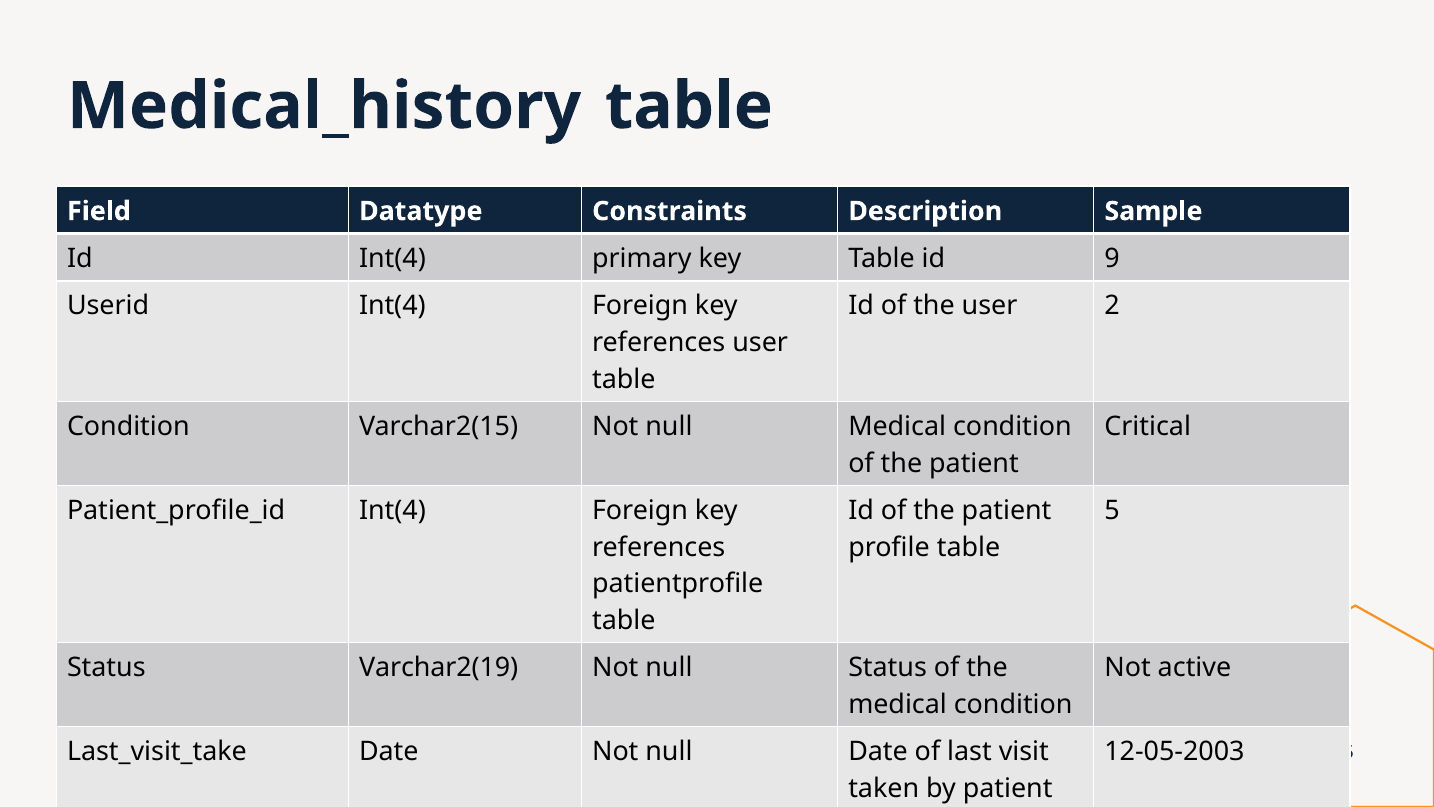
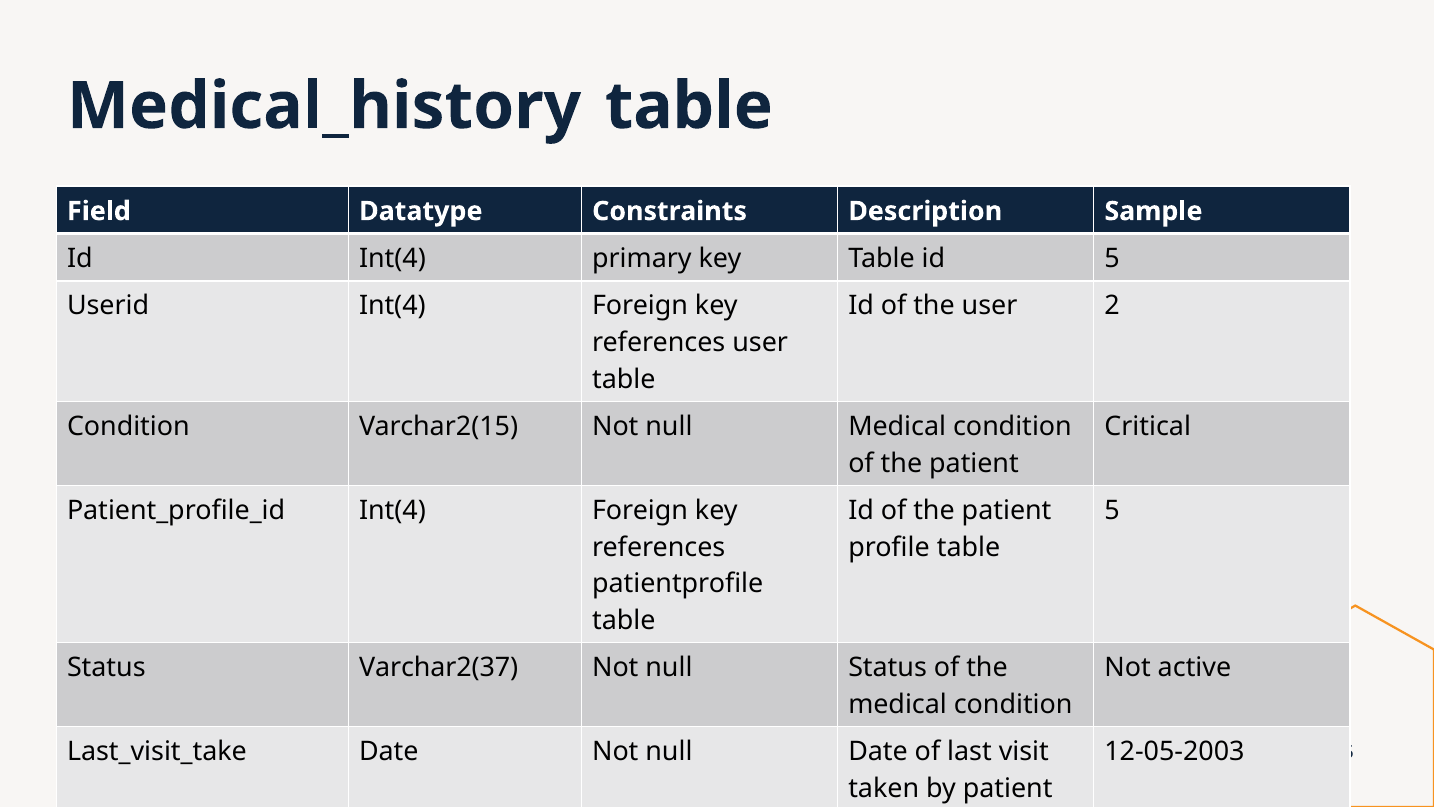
id 9: 9 -> 5
Varchar2(19: Varchar2(19 -> Varchar2(37
